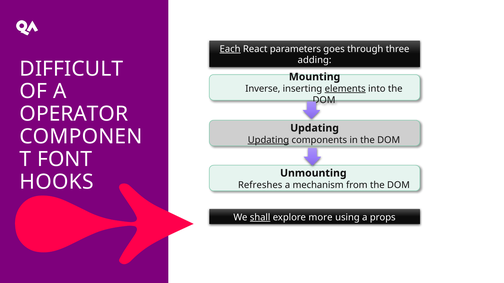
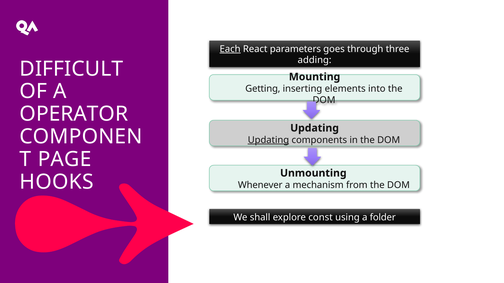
Inverse: Inverse -> Getting
elements underline: present -> none
FONT: FONT -> PAGE
Refreshes: Refreshes -> Whenever
shall underline: present -> none
more: more -> const
props: props -> folder
